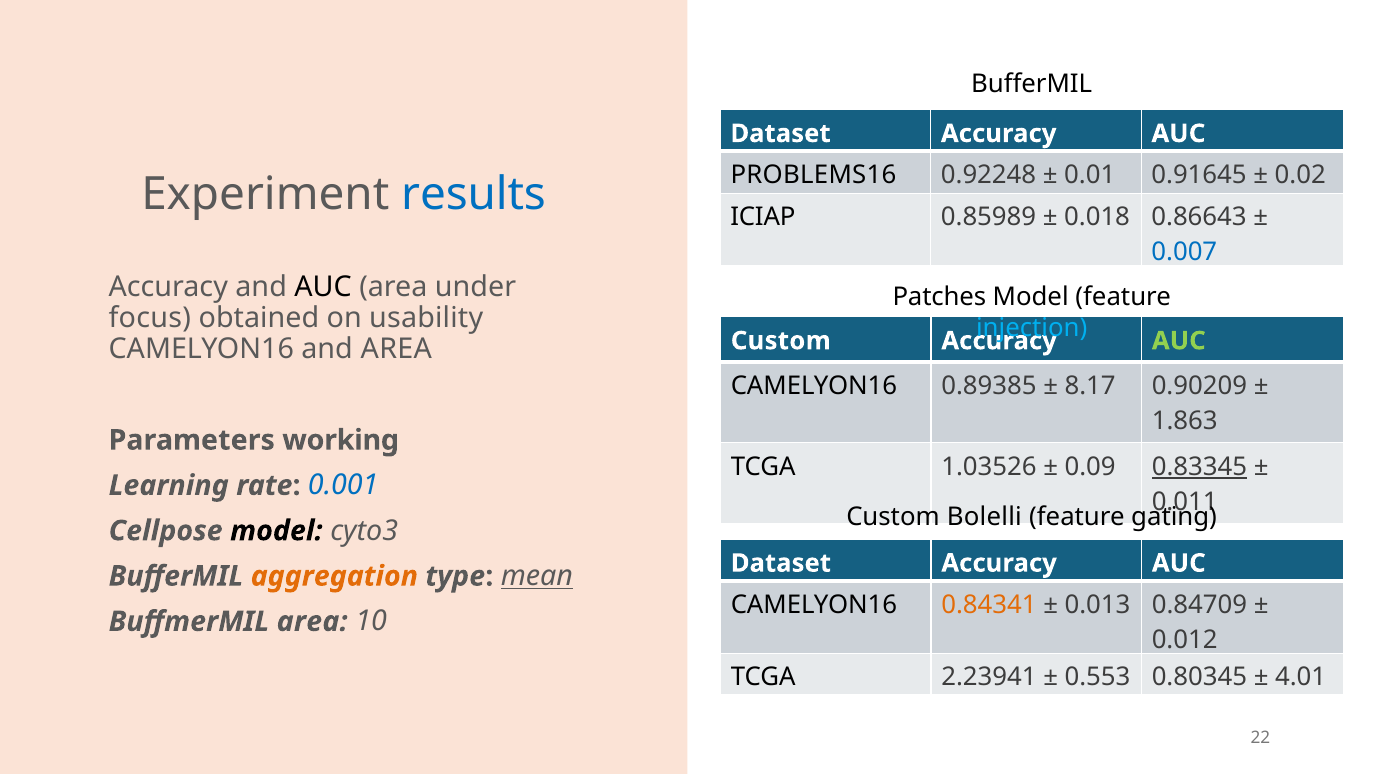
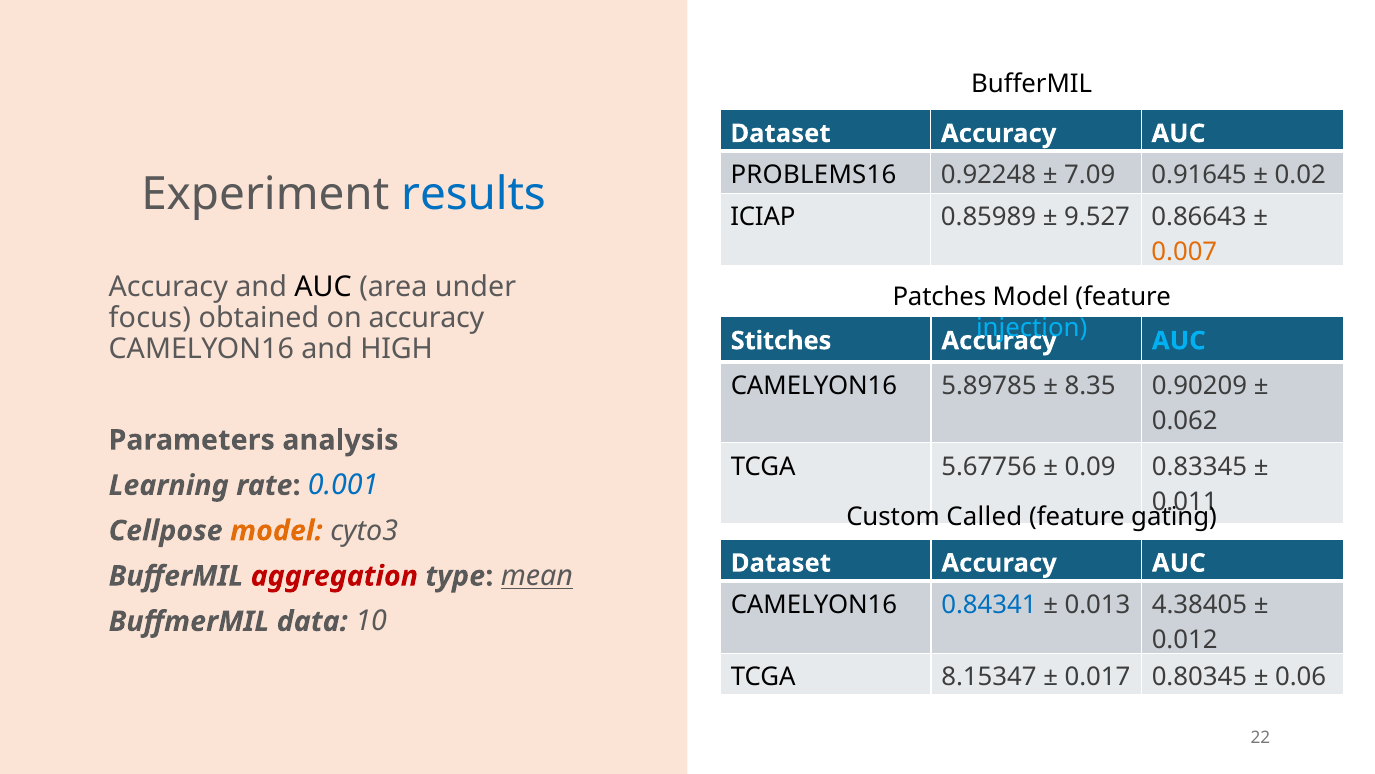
0.01: 0.01 -> 7.09
0.018: 0.018 -> 9.527
0.007 colour: blue -> orange
on usability: usability -> accuracy
Custom at (781, 341): Custom -> Stitches
AUC at (1179, 341) colour: light green -> light blue
and AREA: AREA -> HIGH
0.89385: 0.89385 -> 5.89785
8.17: 8.17 -> 8.35
1.863: 1.863 -> 0.062
working: working -> analysis
1.03526: 1.03526 -> 5.67756
0.83345 underline: present -> none
Bolelli: Bolelli -> Called
model at (276, 530) colour: black -> orange
aggregation colour: orange -> red
0.84341 colour: orange -> blue
0.84709: 0.84709 -> 4.38405
BuffmerMIL area: area -> data
2.23941: 2.23941 -> 8.15347
0.553: 0.553 -> 0.017
4.01: 4.01 -> 0.06
